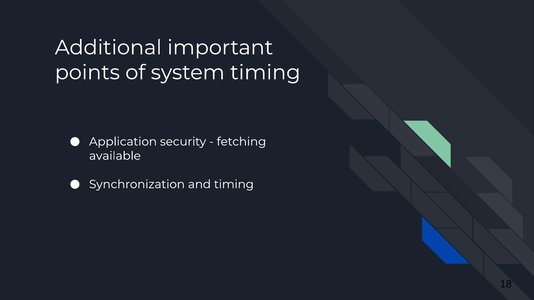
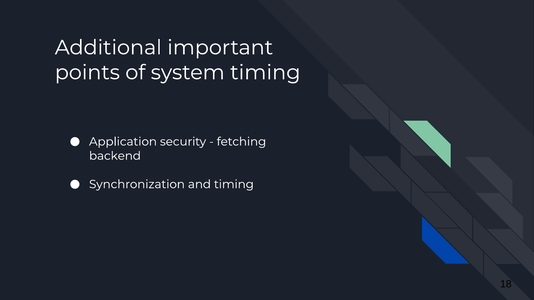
available: available -> backend
